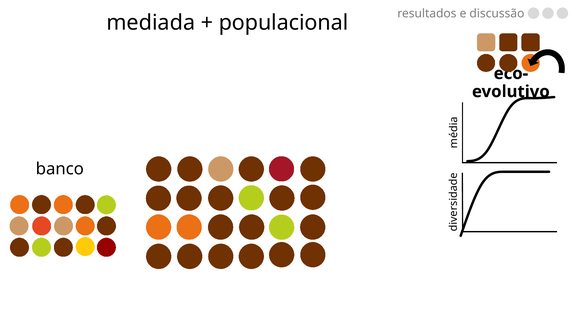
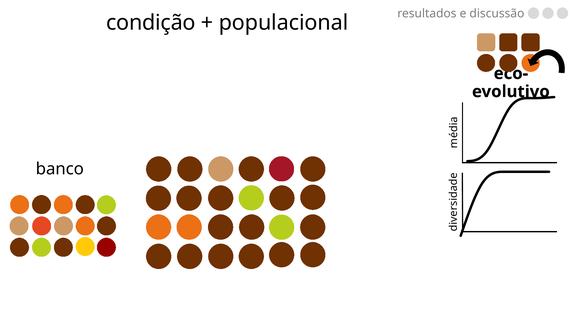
mediada: mediada -> condição
